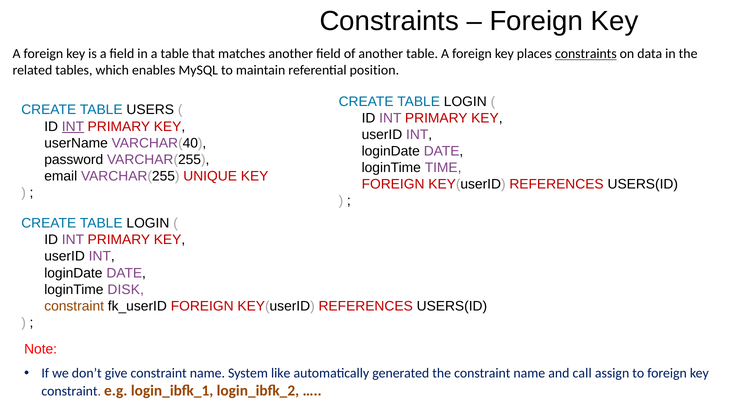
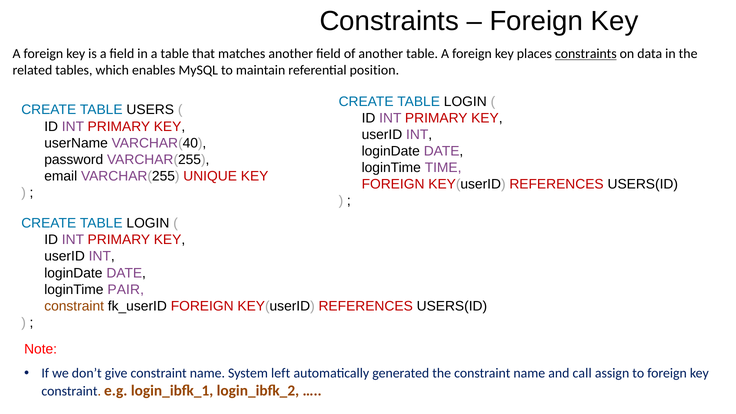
INT at (73, 127) underline: present -> none
DISK: DISK -> PAIR
like: like -> left
